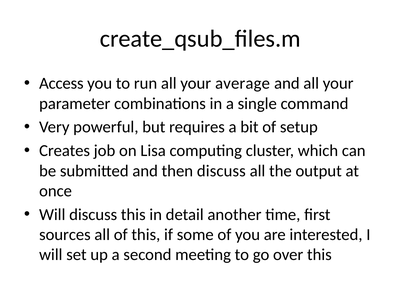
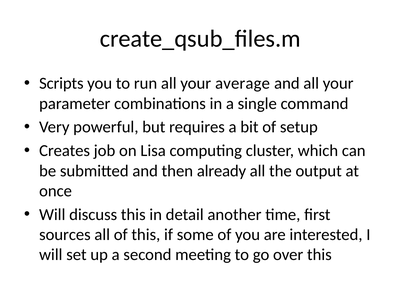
Access: Access -> Scripts
then discuss: discuss -> already
